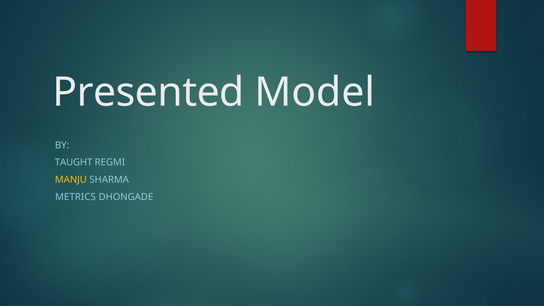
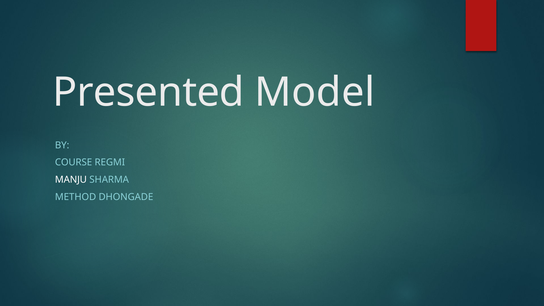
TAUGHT: TAUGHT -> COURSE
MANJU colour: yellow -> white
METRICS: METRICS -> METHOD
